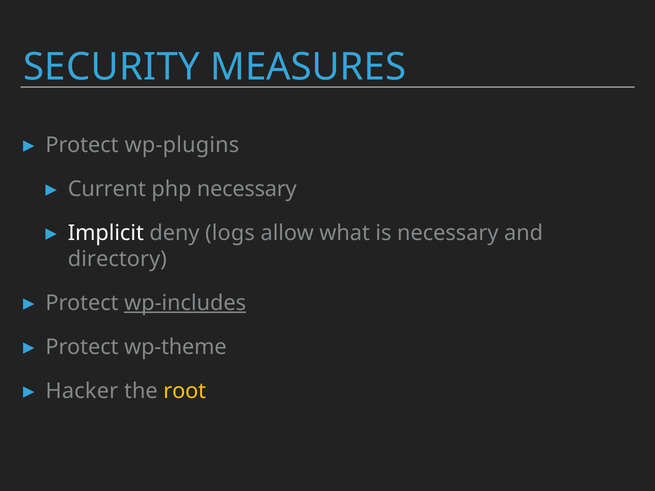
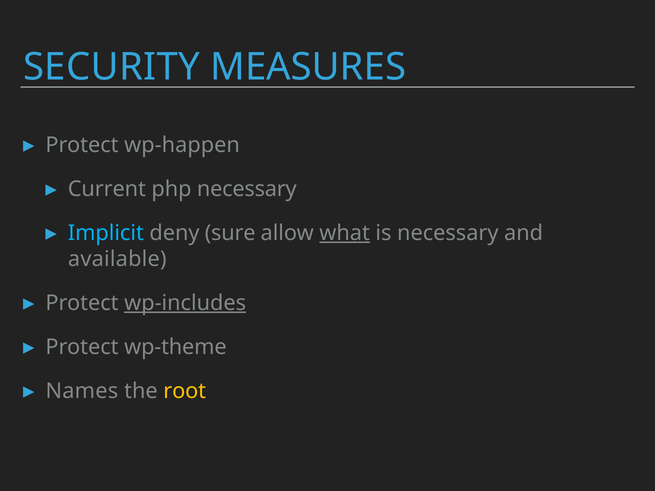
wp-plugins: wp-plugins -> wp-happen
Implicit colour: white -> light blue
logs: logs -> sure
what underline: none -> present
directory: directory -> available
Hacker: Hacker -> Names
